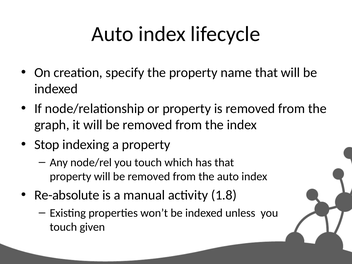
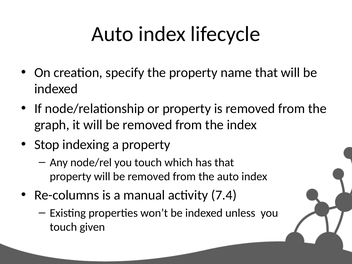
Re-absolute: Re-absolute -> Re-columns
1.8: 1.8 -> 7.4
